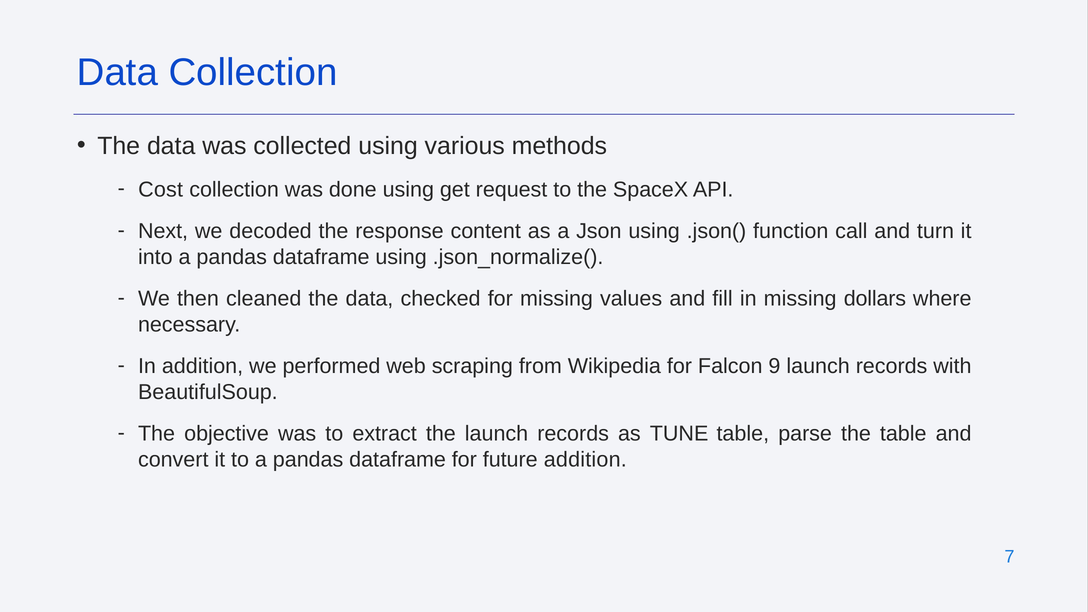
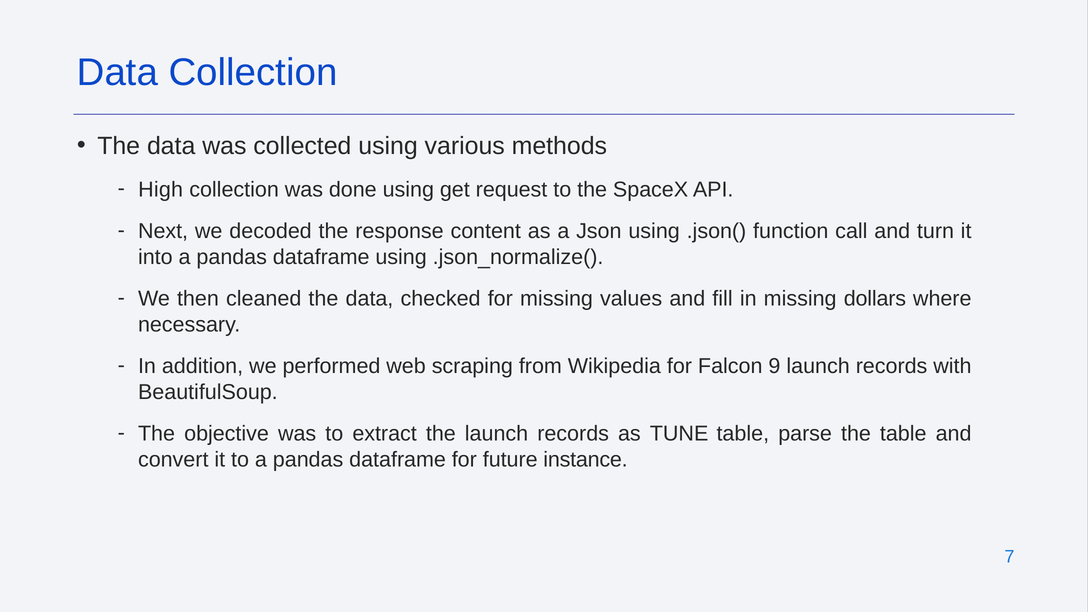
Cost: Cost -> High
future addition: addition -> instance
